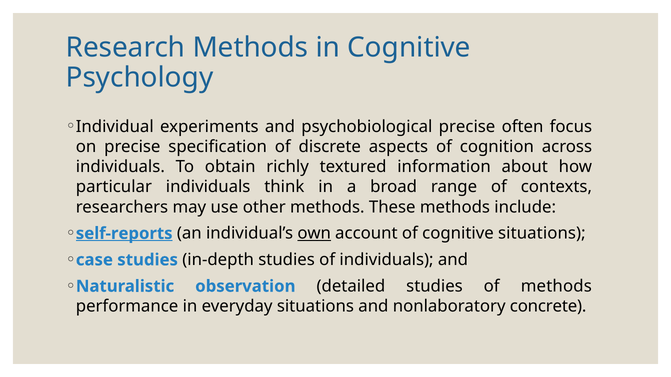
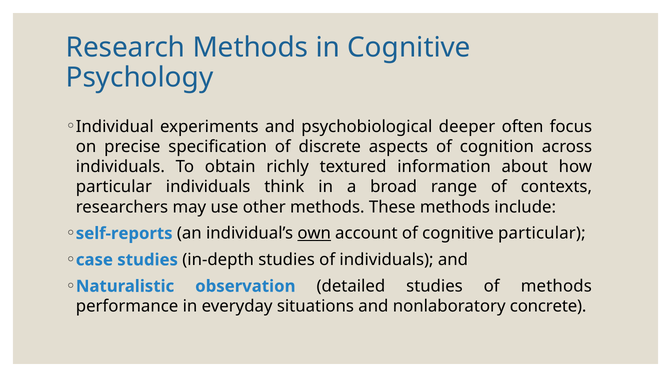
psychobiological precise: precise -> deeper
self-reports underline: present -> none
cognitive situations: situations -> particular
